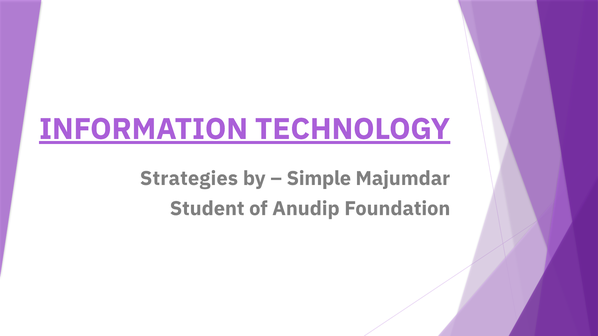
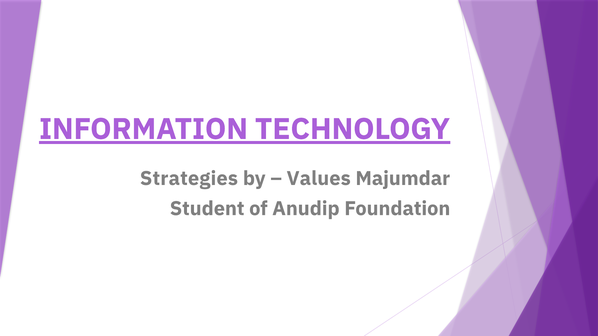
Simple: Simple -> Values
